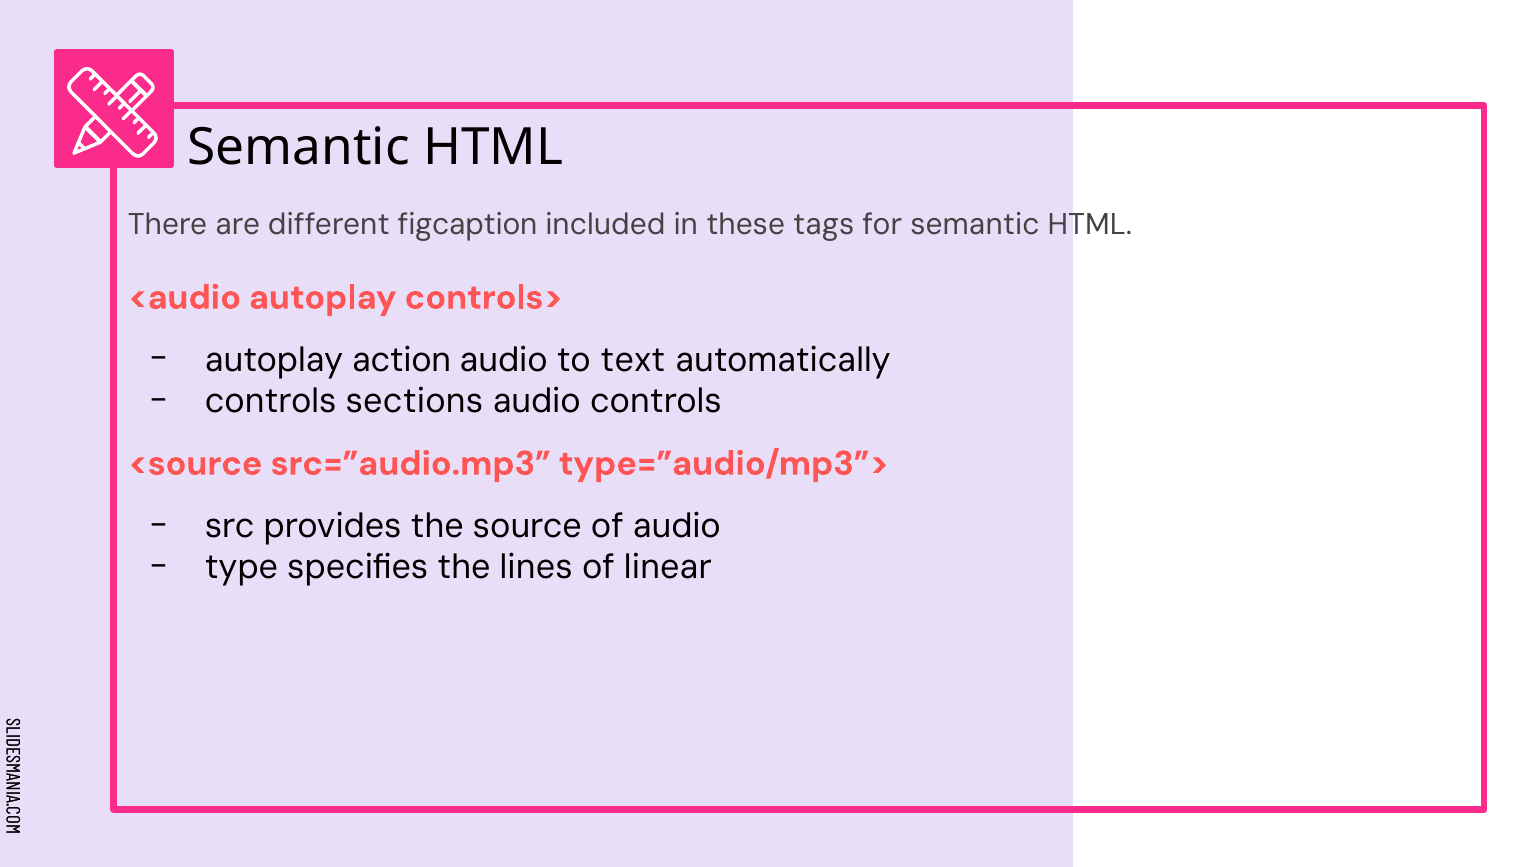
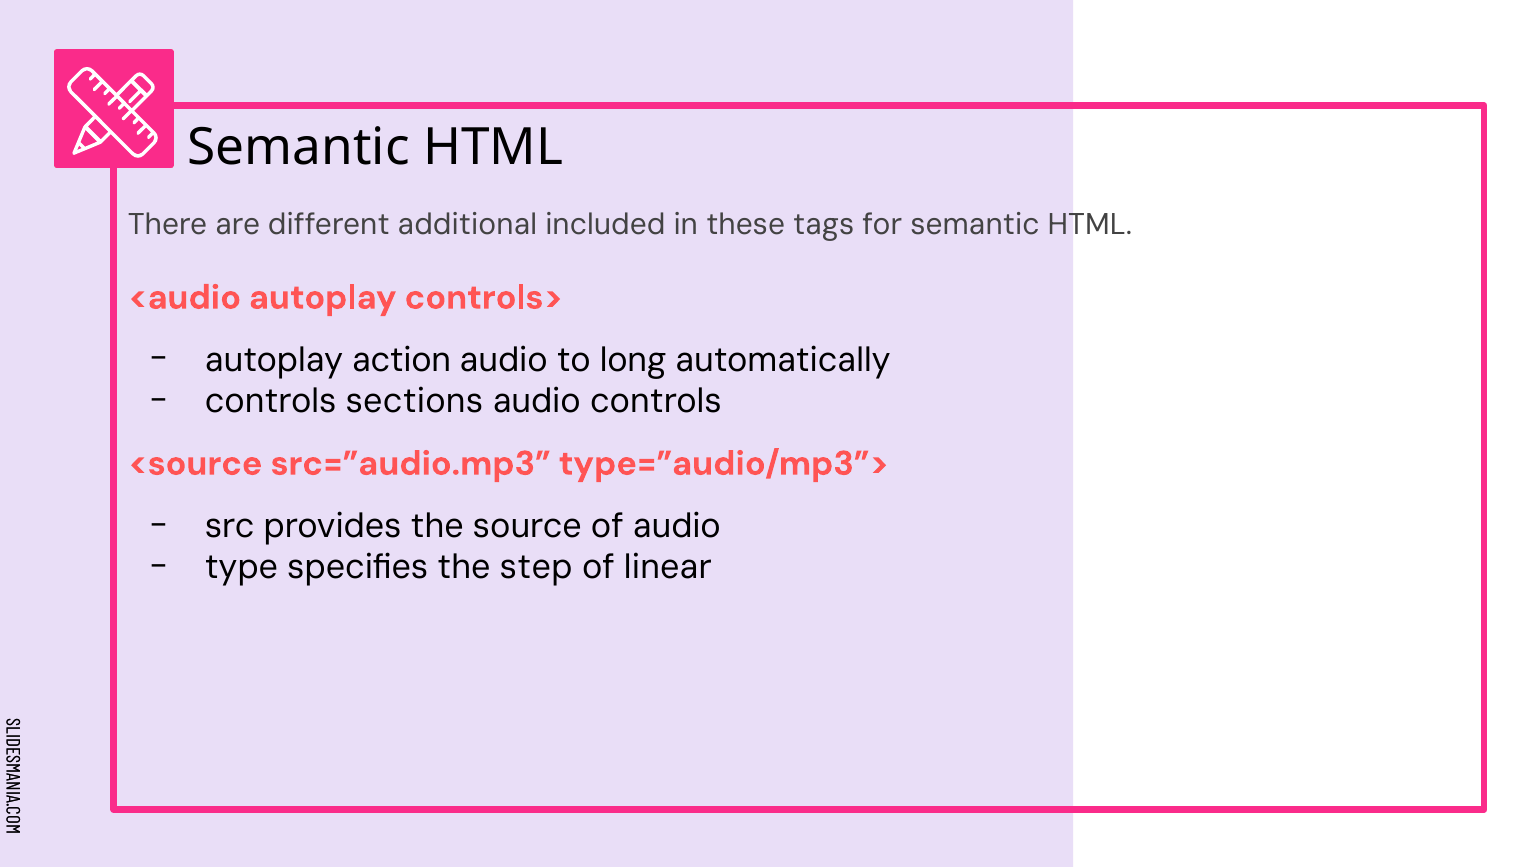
figcaption: figcaption -> additional
text: text -> long
lines: lines -> step
